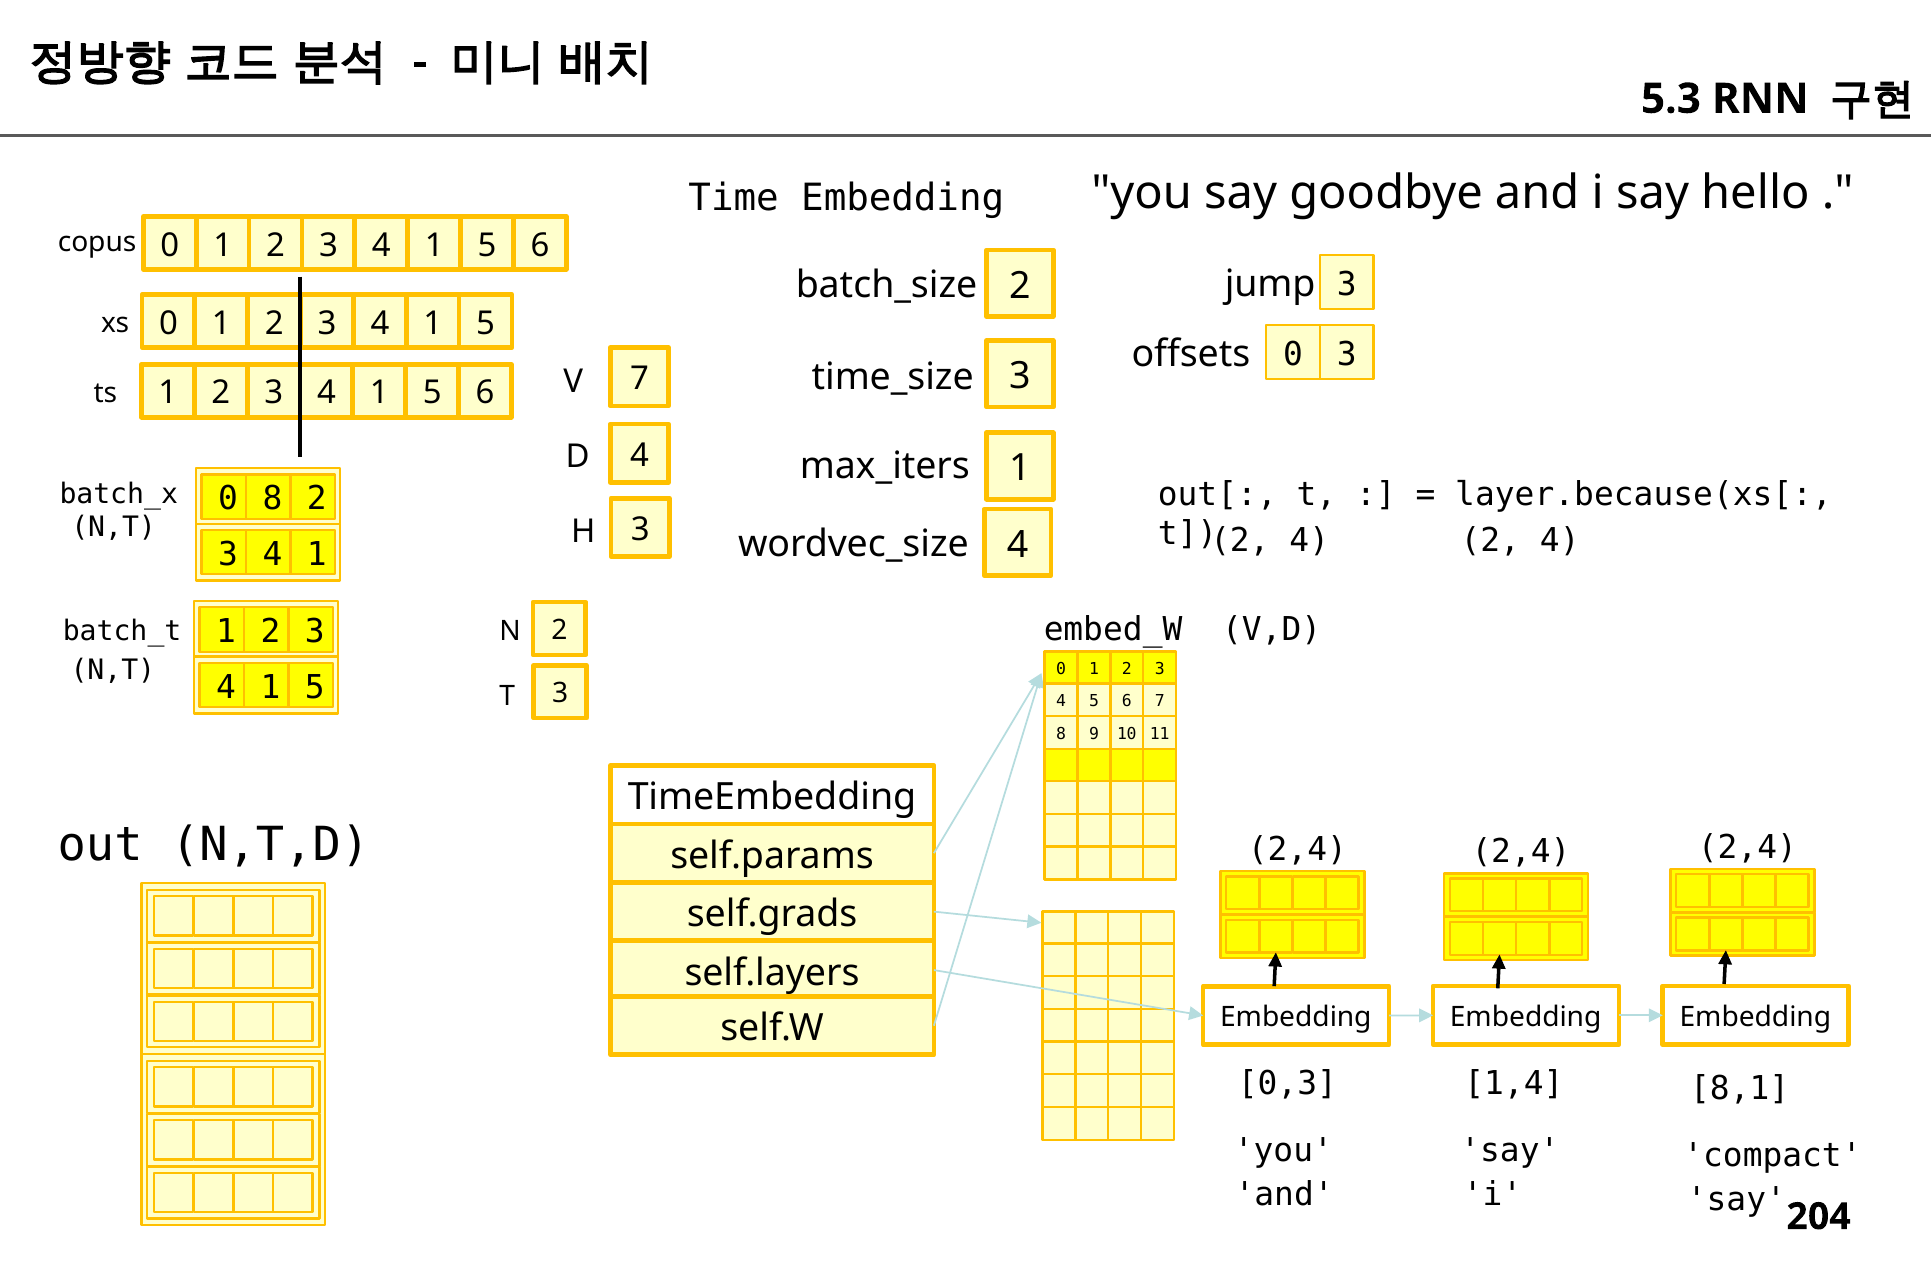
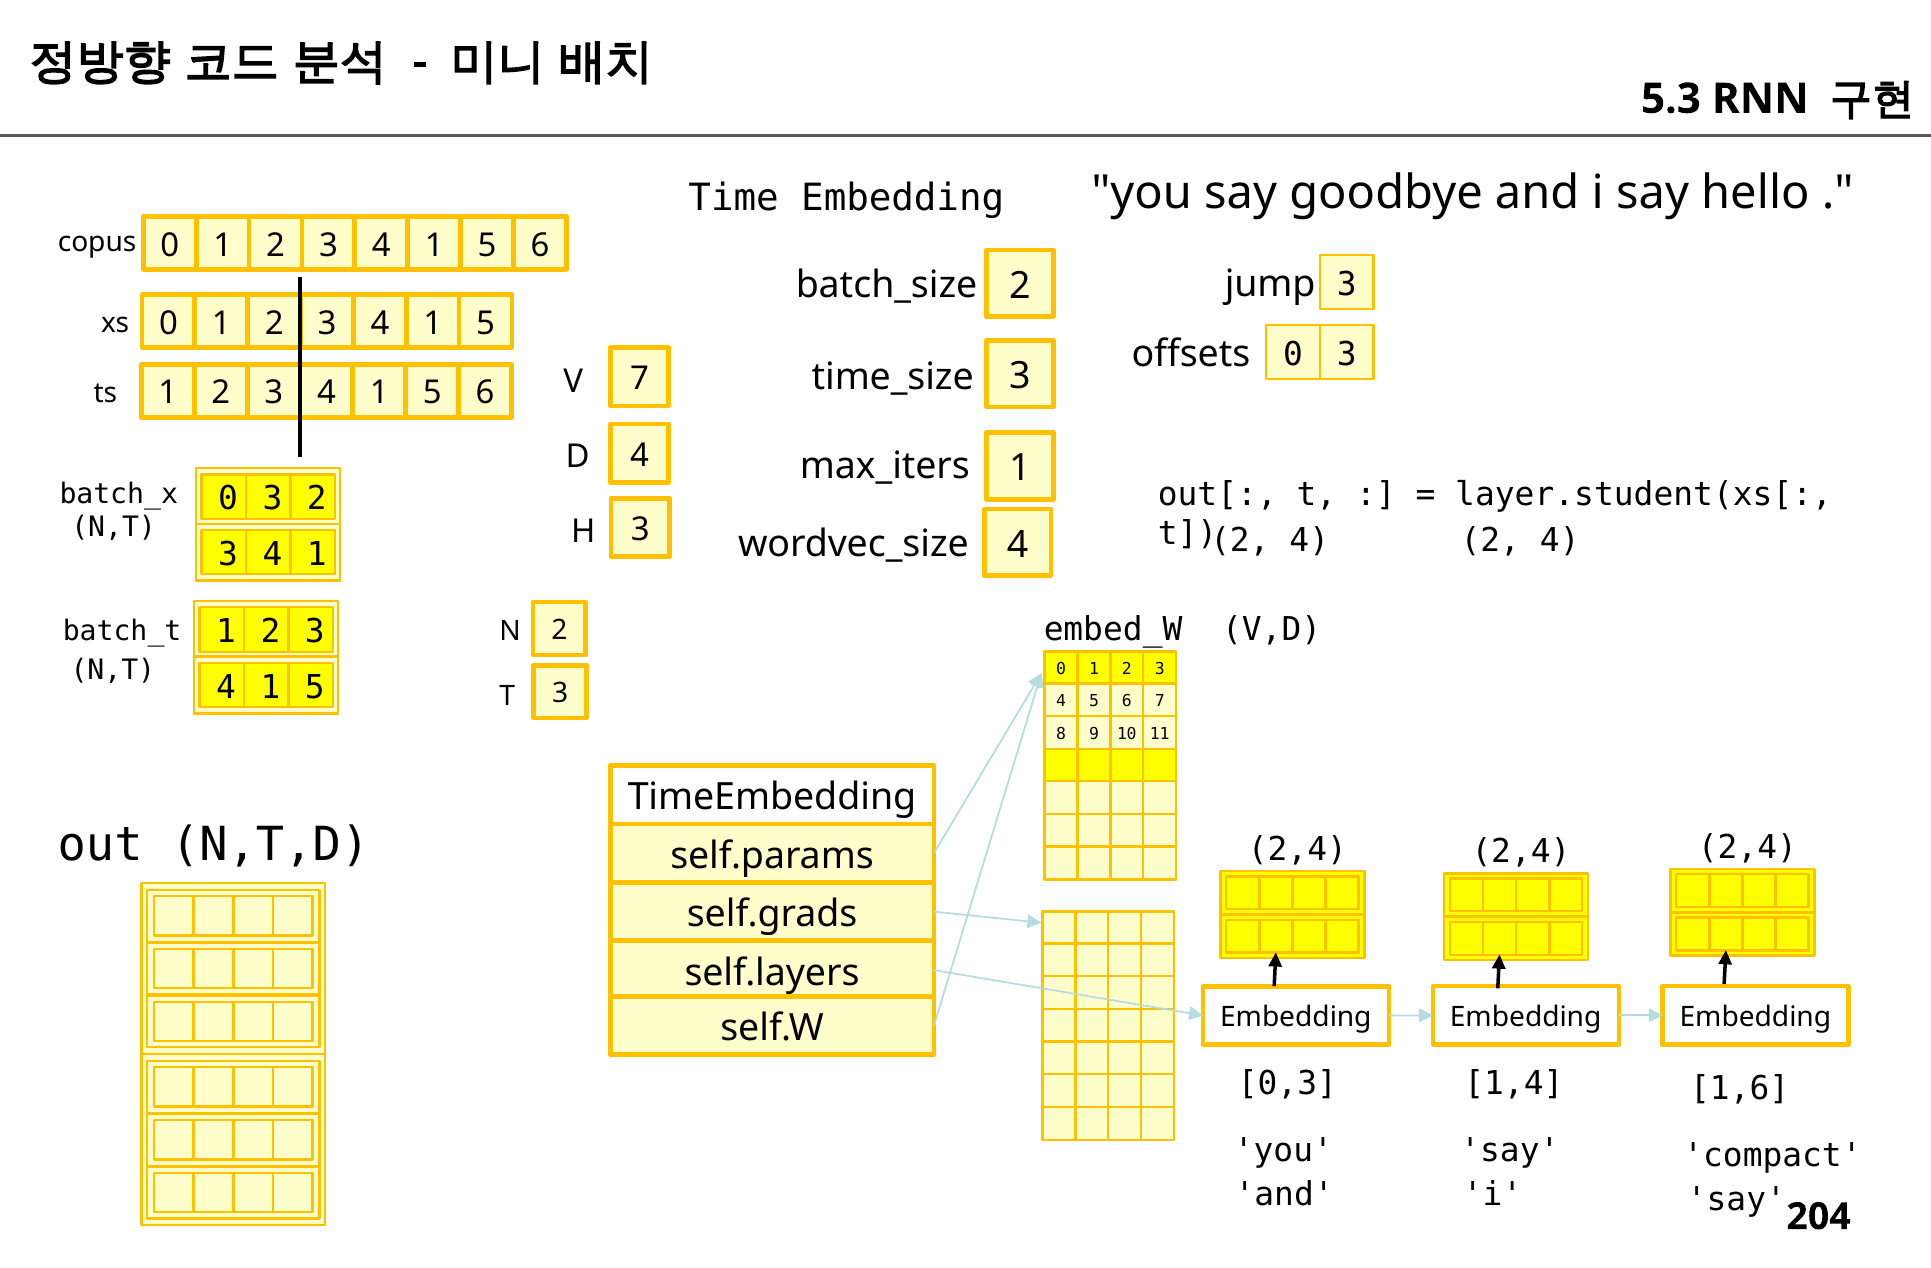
layer.because(xs[: layer.because(xs[ -> layer.student(xs[
8 at (272, 499): 8 -> 3
8,1: 8,1 -> 1,6
